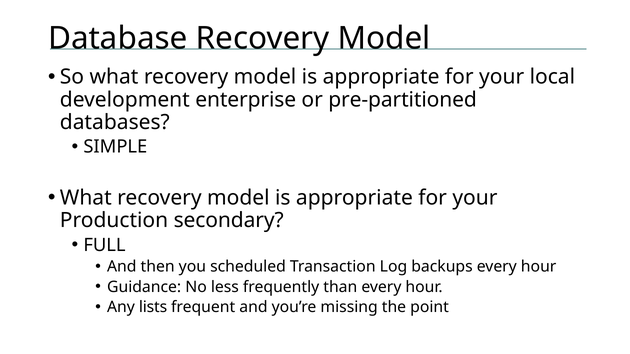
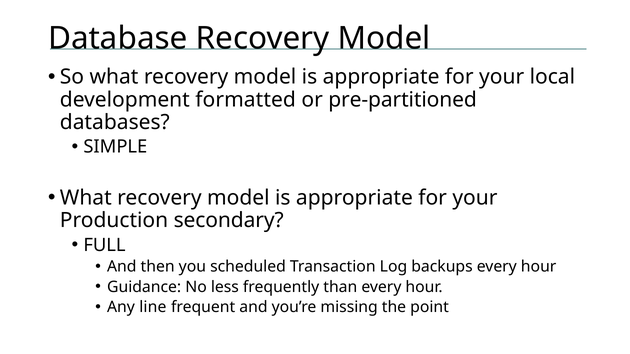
enterprise: enterprise -> formatted
lists: lists -> line
